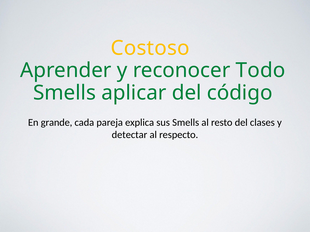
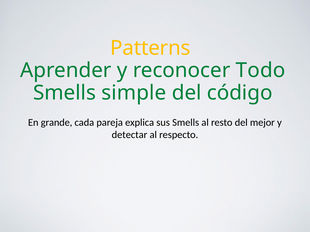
Costoso: Costoso -> Patterns
aplicar: aplicar -> simple
clases: clases -> mejor
